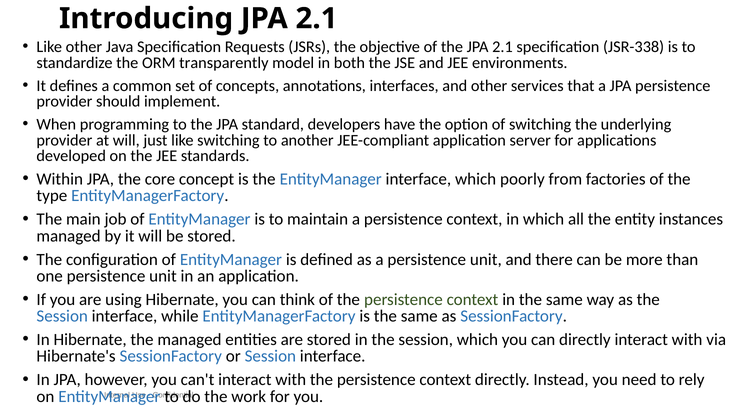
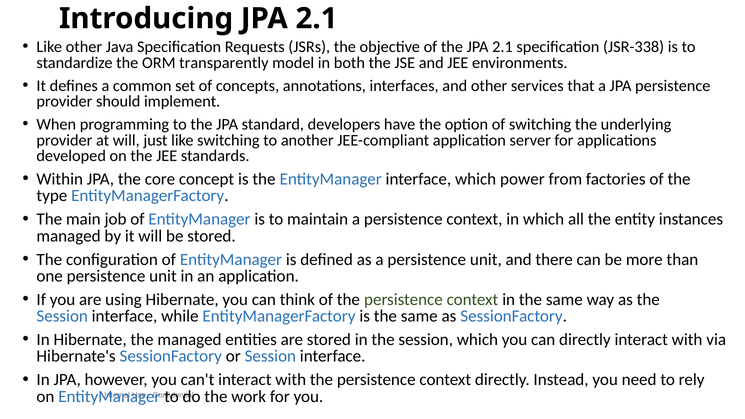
poorly: poorly -> power
